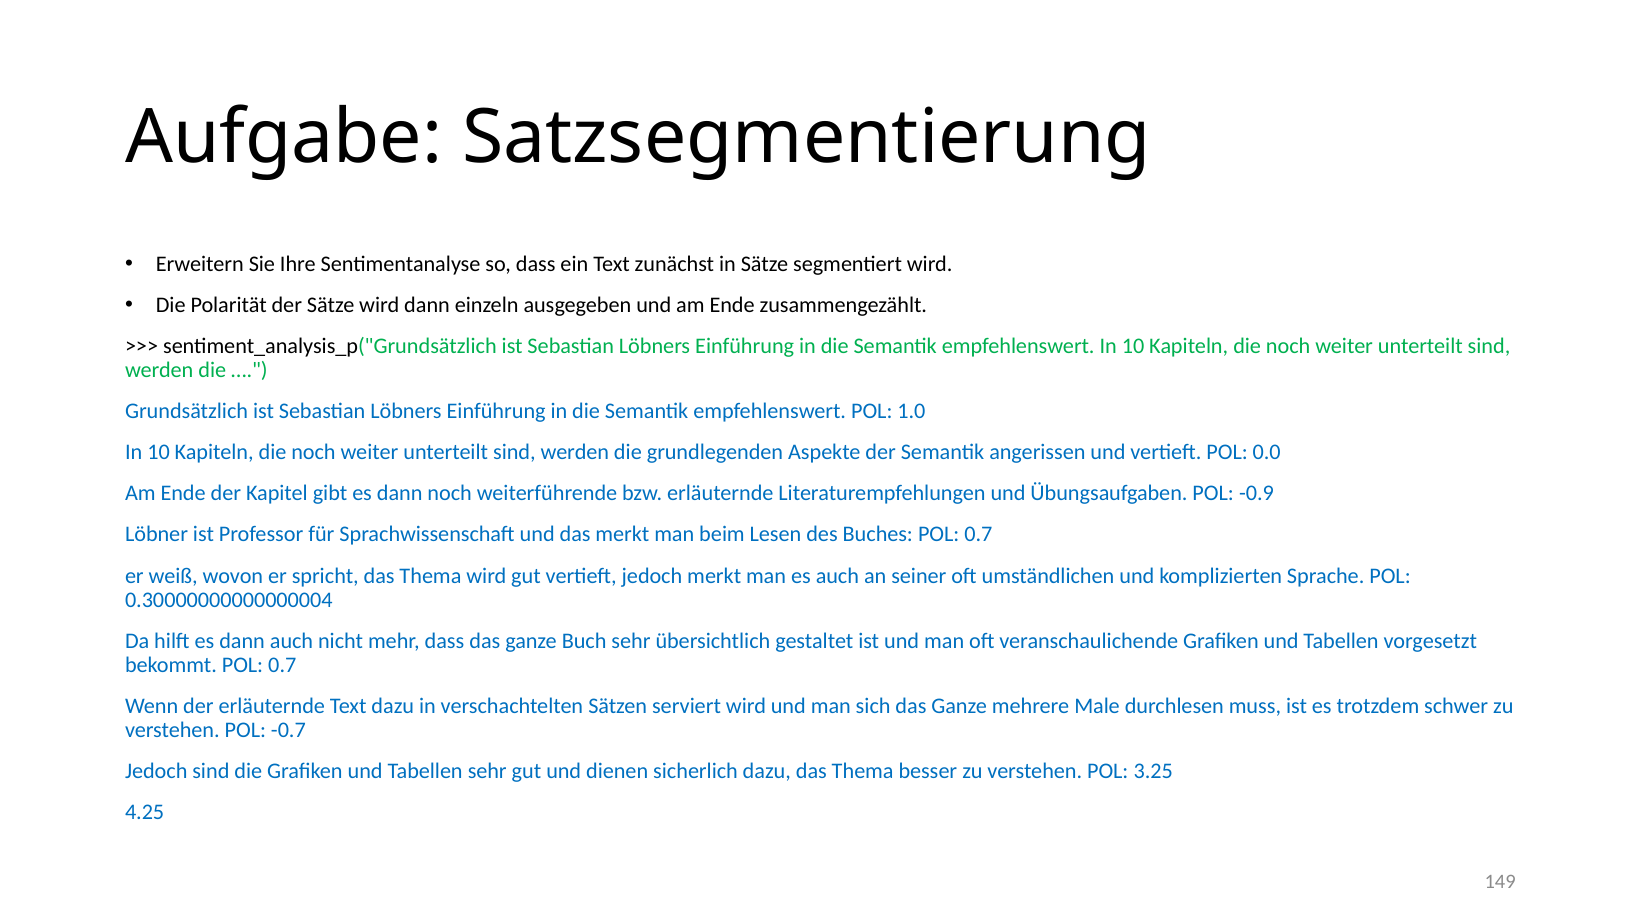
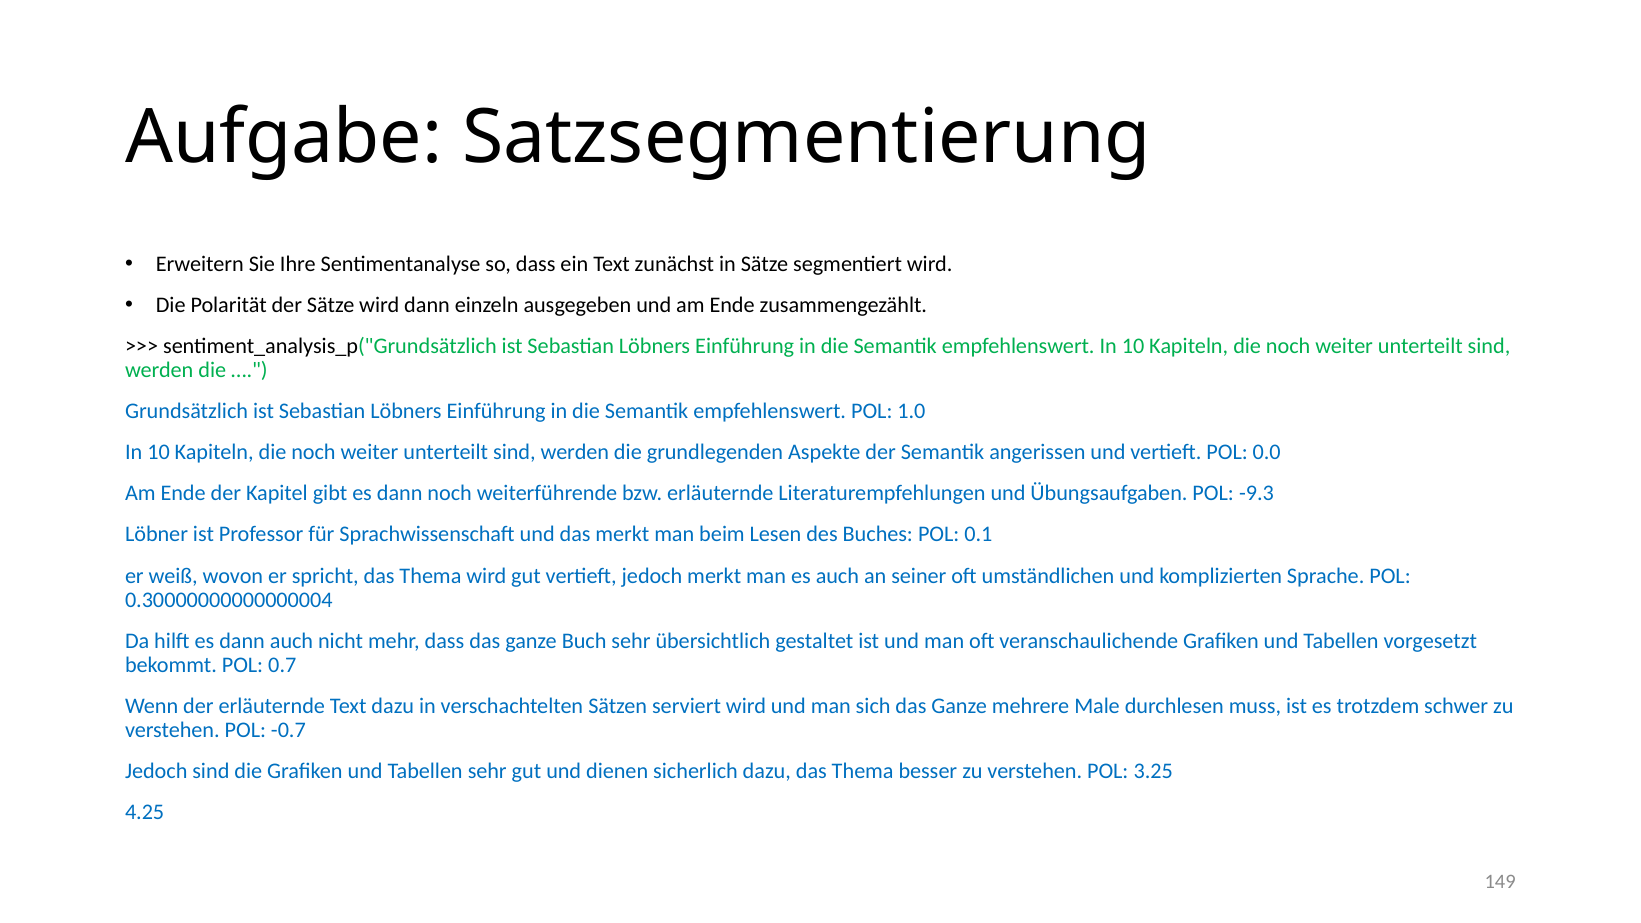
-0.9: -0.9 -> -9.3
Buches POL 0.7: 0.7 -> 0.1
